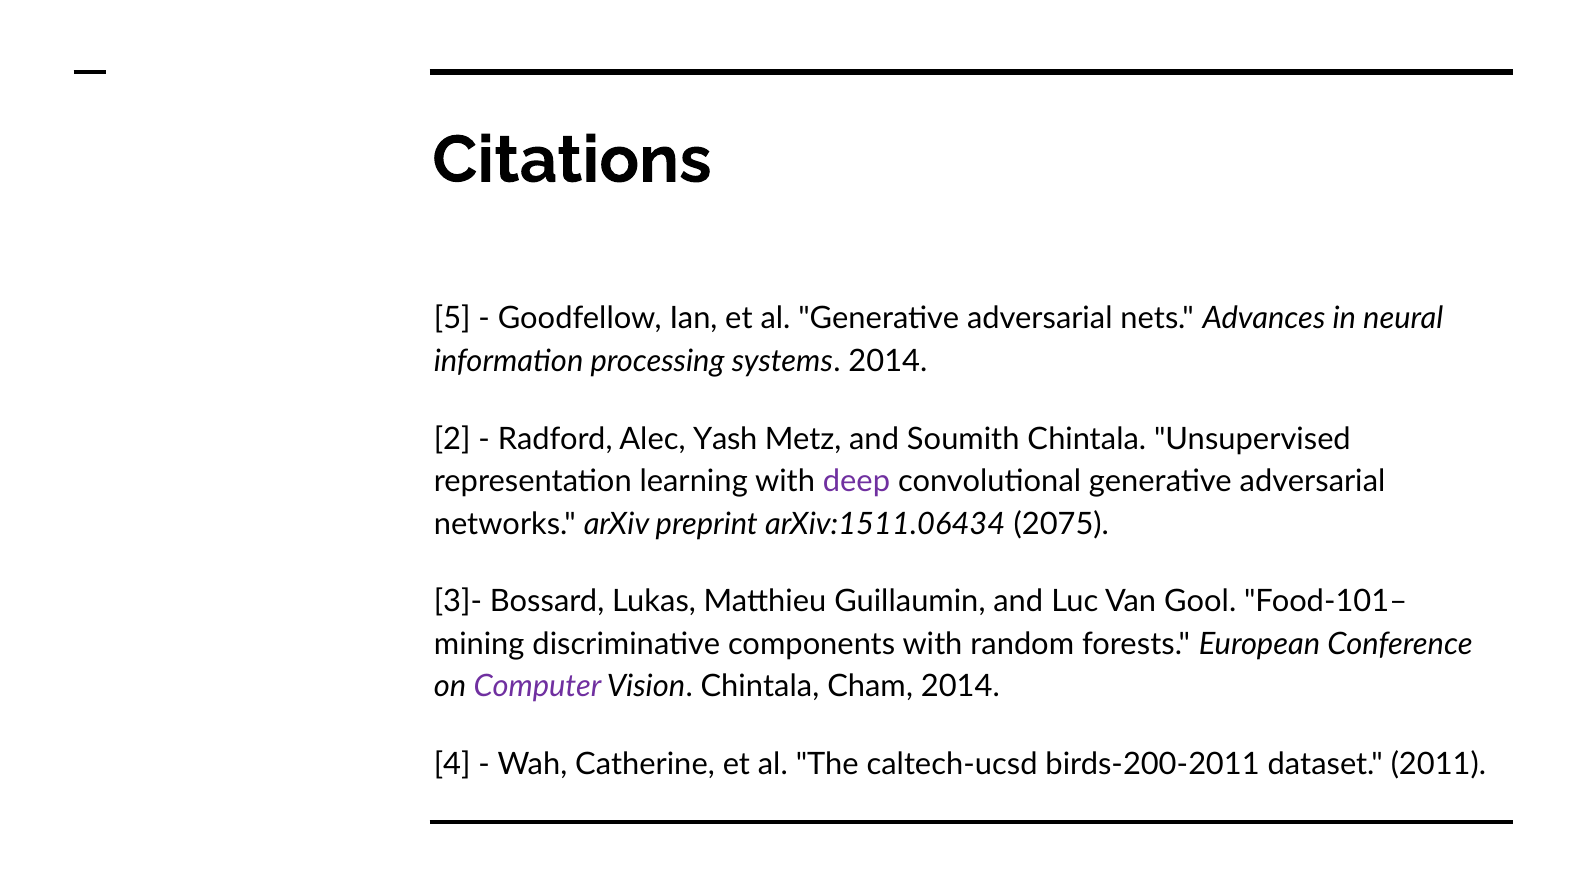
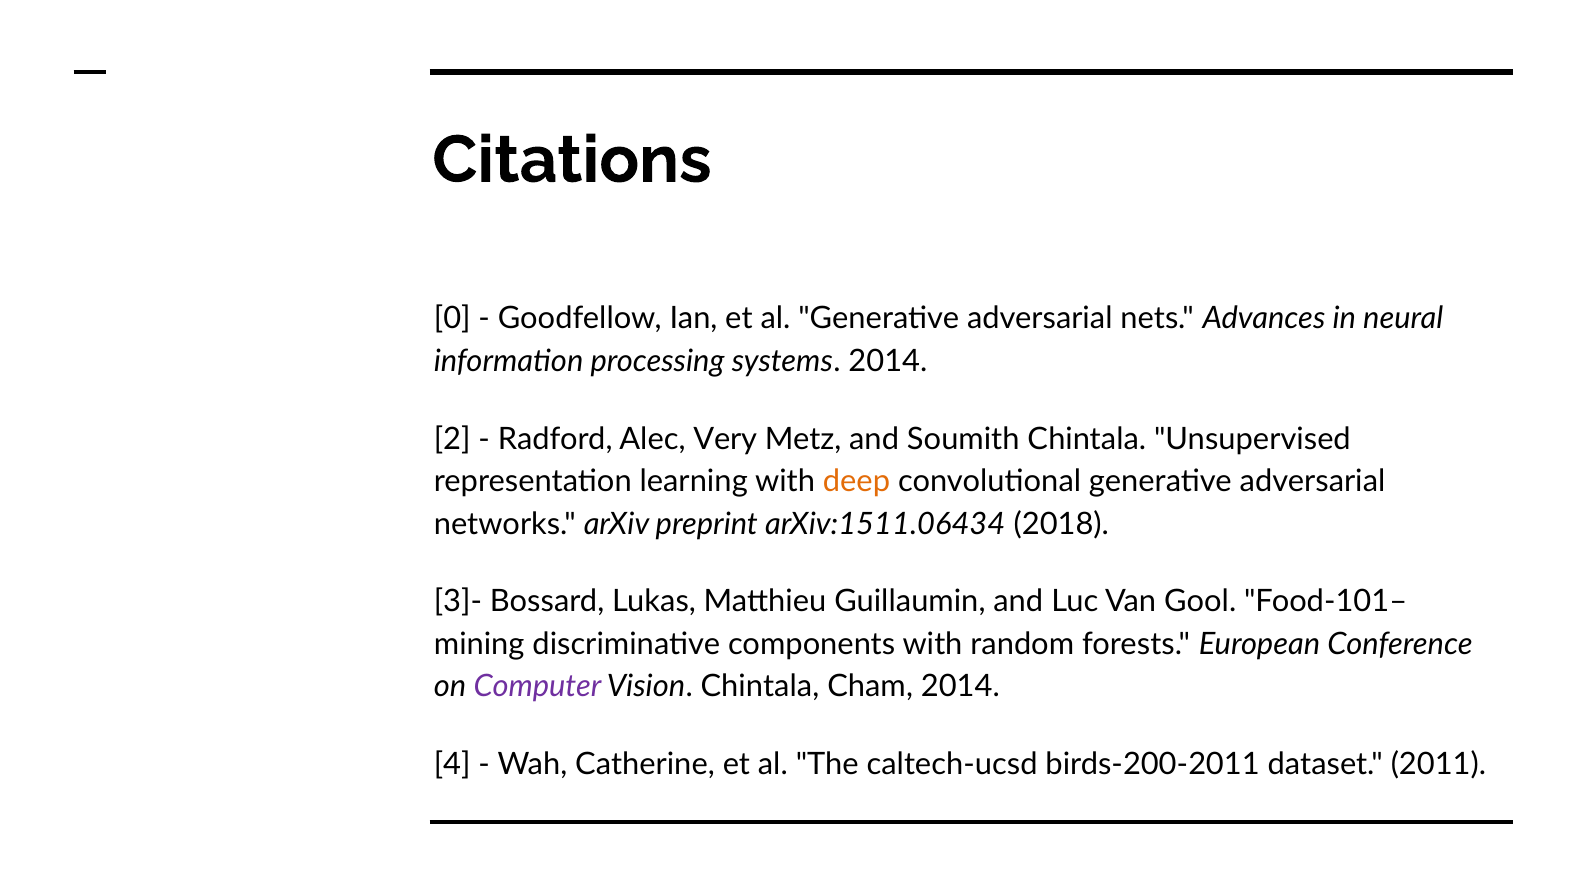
5: 5 -> 0
Yash: Yash -> Very
deep colour: purple -> orange
2075: 2075 -> 2018
